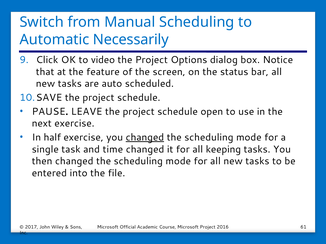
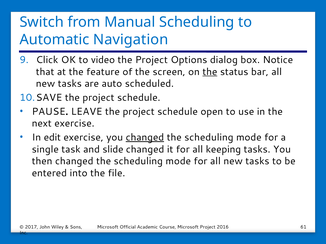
Necessarily: Necessarily -> Navigation
the at (210, 72) underline: none -> present
half: half -> edit
time: time -> slide
